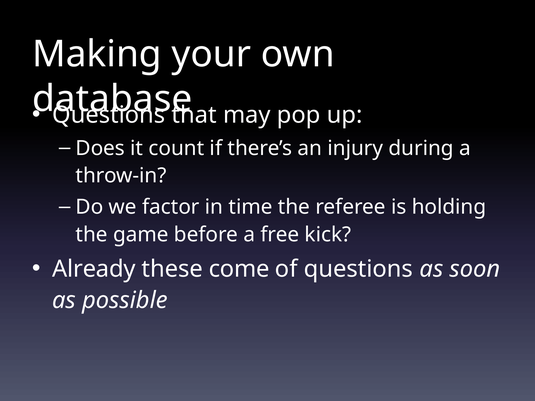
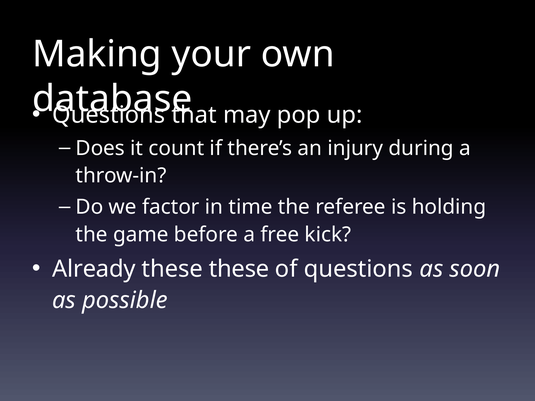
these come: come -> these
